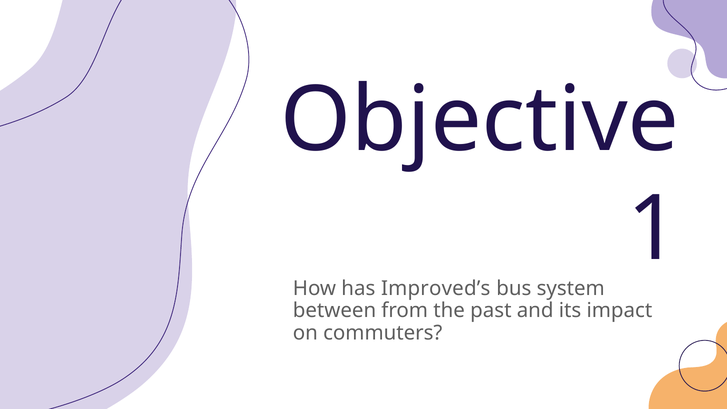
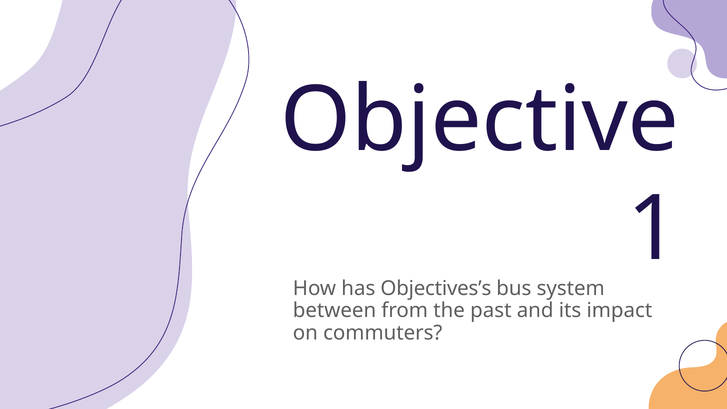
Improved’s: Improved’s -> Objectives’s
